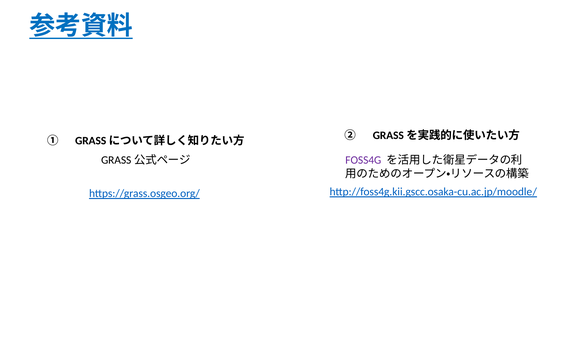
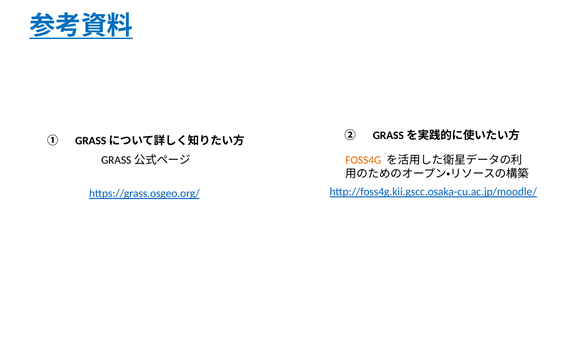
FOSS4G colour: purple -> orange
